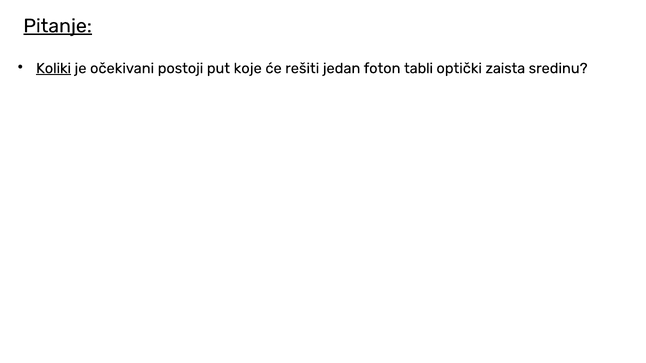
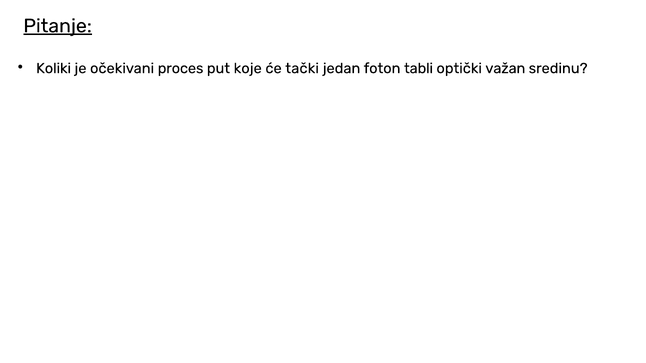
Koliki underline: present -> none
postoji: postoji -> proces
rešiti: rešiti -> tački
zaista: zaista -> važan
